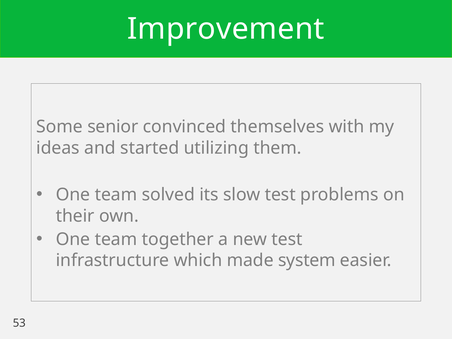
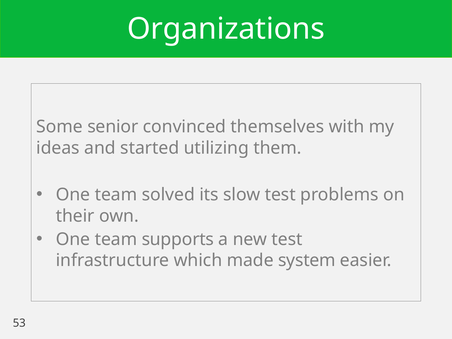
Improvement: Improvement -> Organizations
together: together -> supports
